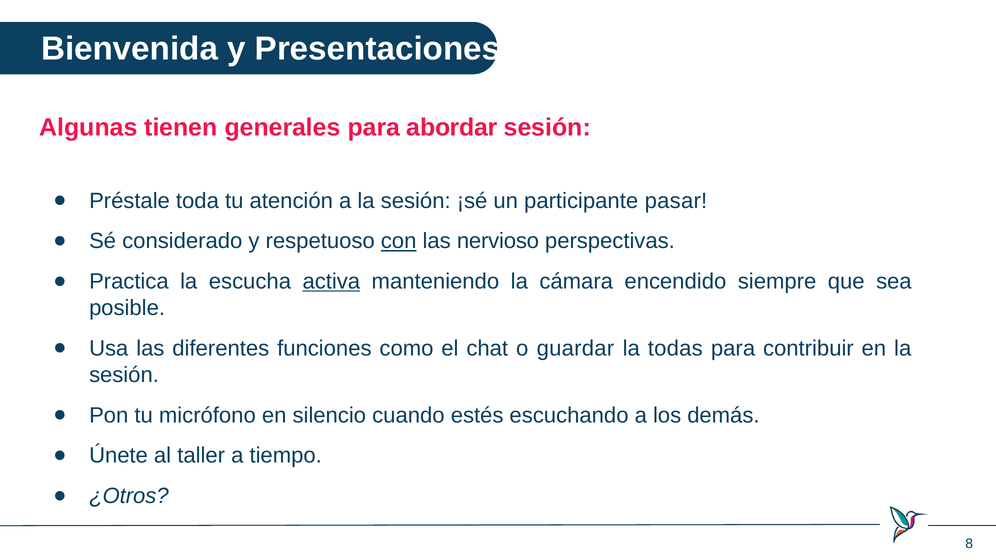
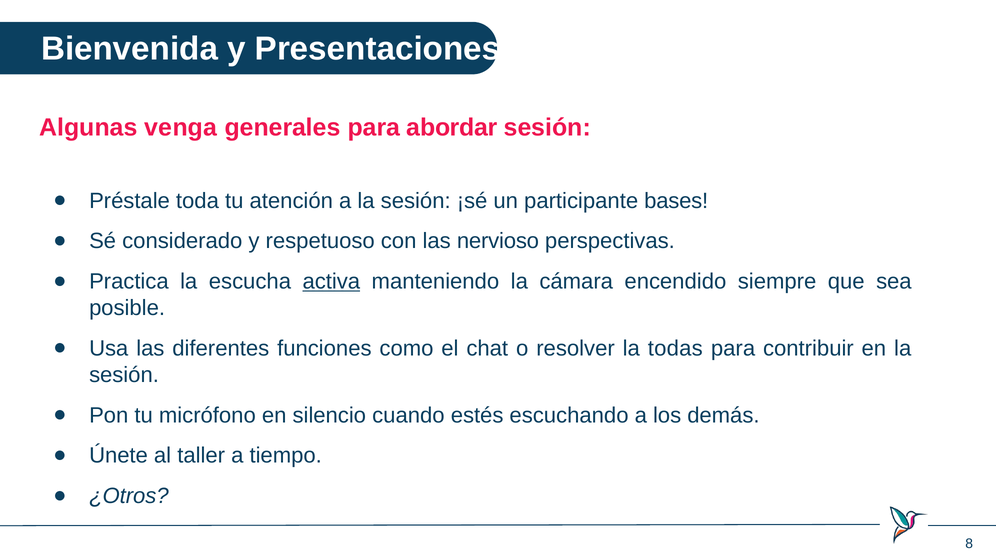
tienen: tienen -> venga
pasar: pasar -> bases
con underline: present -> none
guardar: guardar -> resolver
